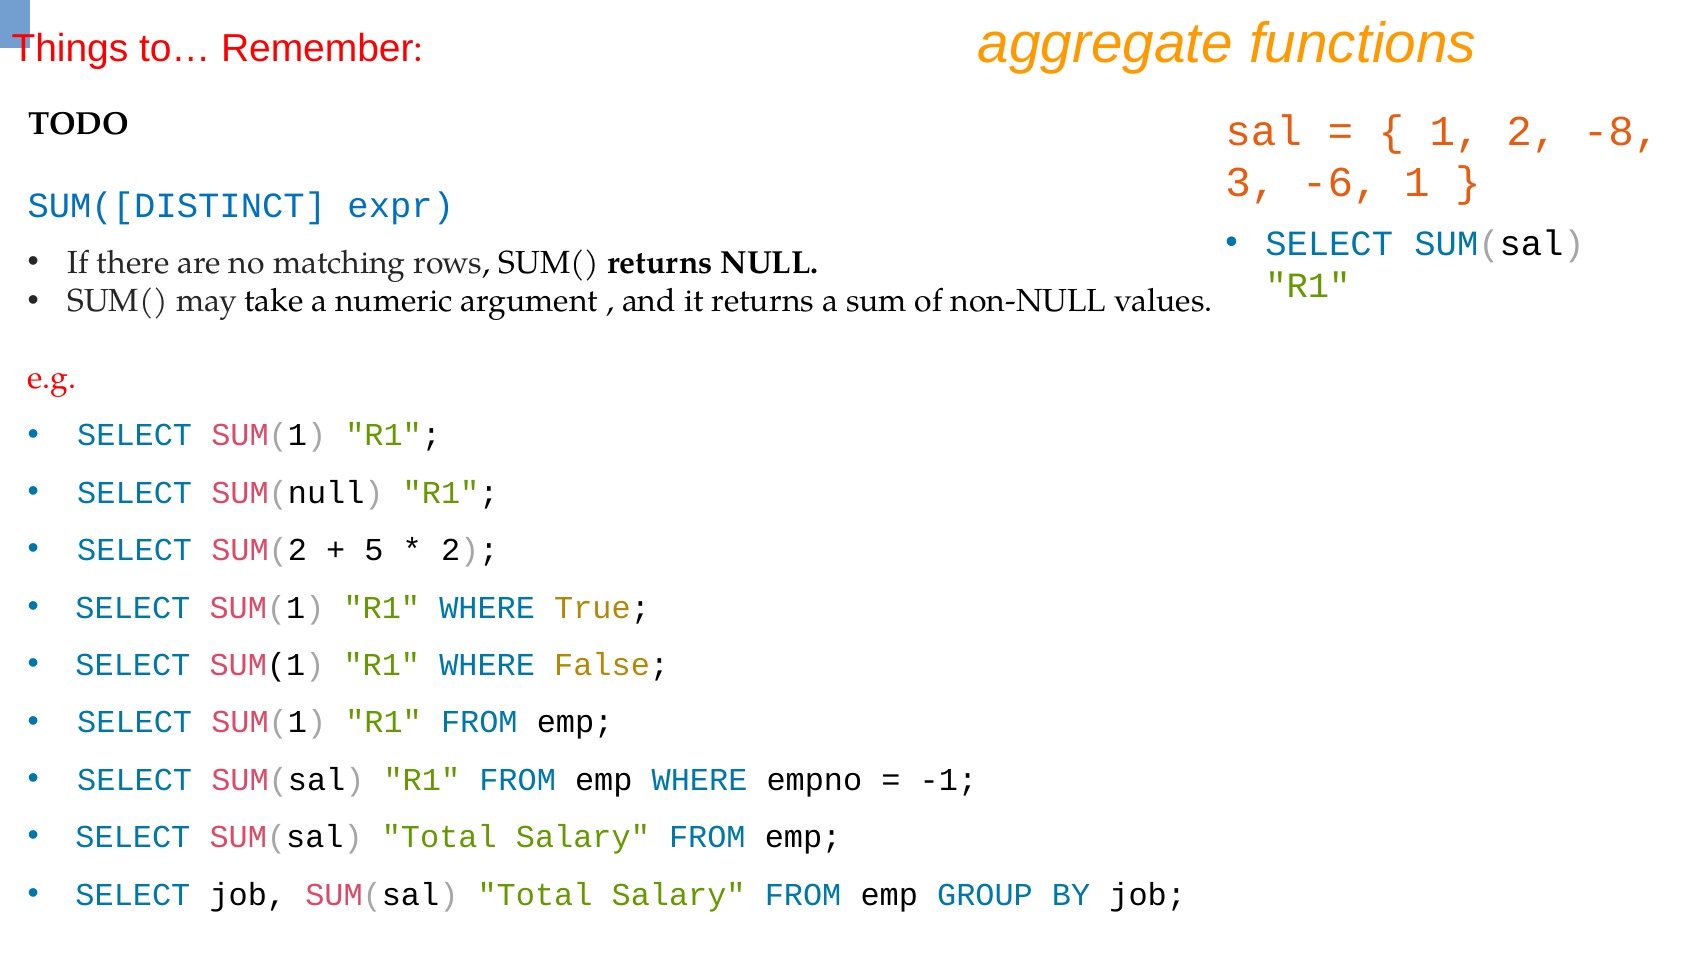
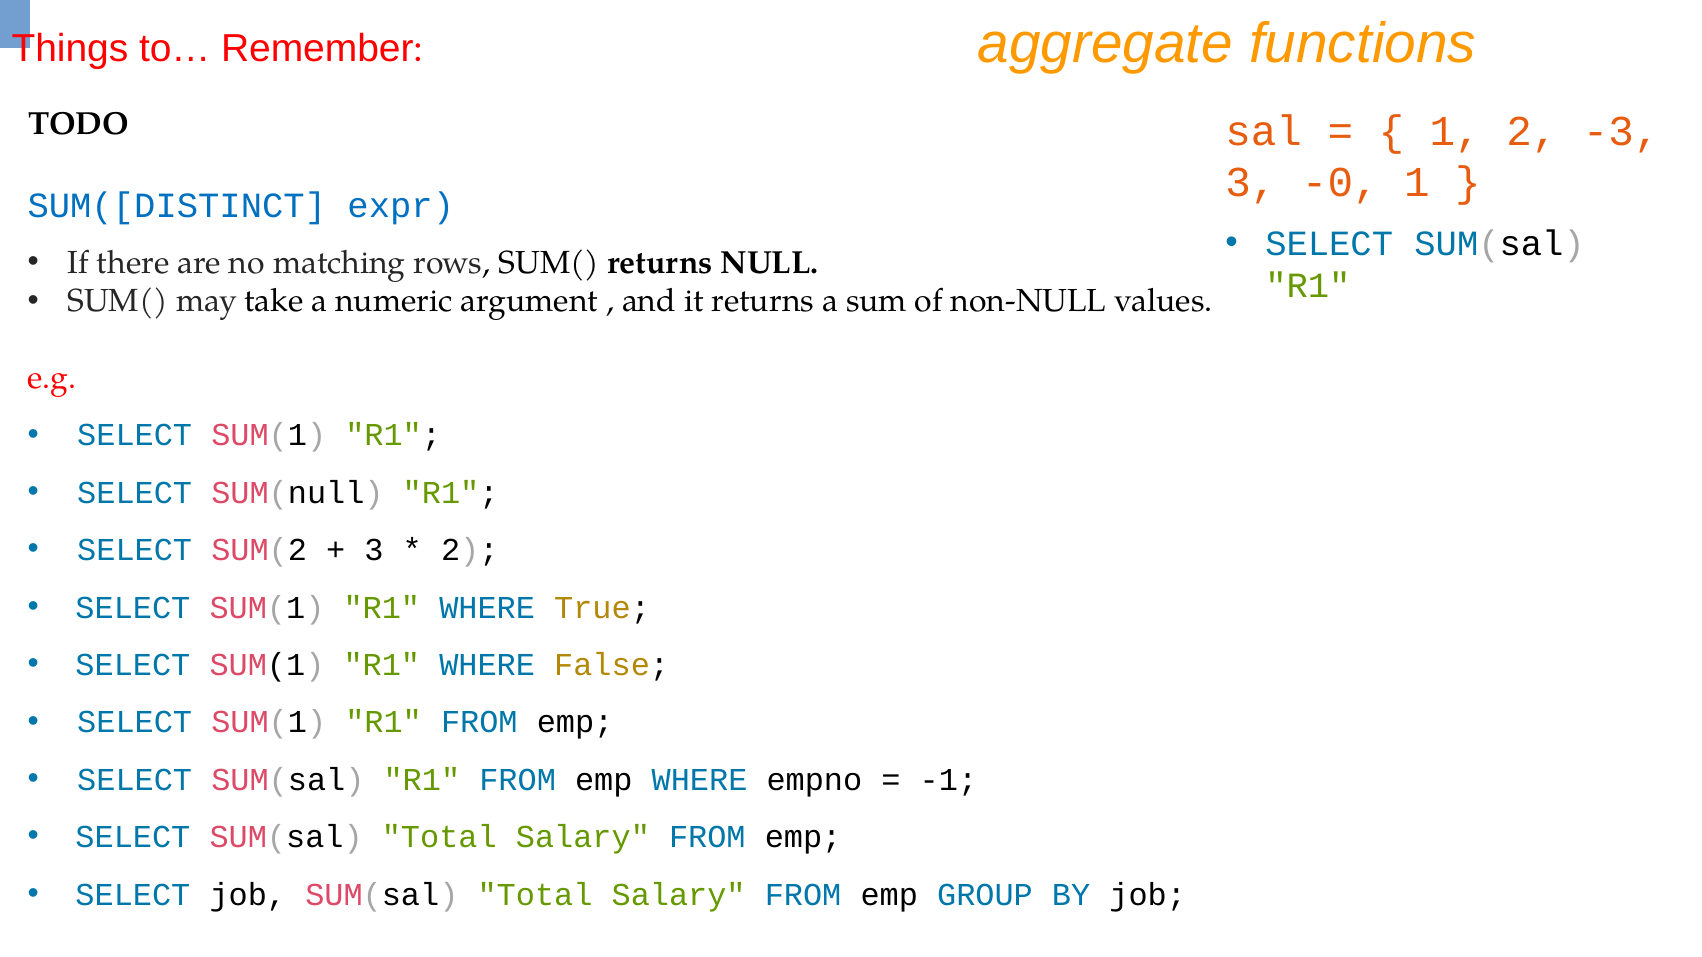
-8: -8 -> -3
-6: -6 -> -0
5 at (374, 550): 5 -> 3
